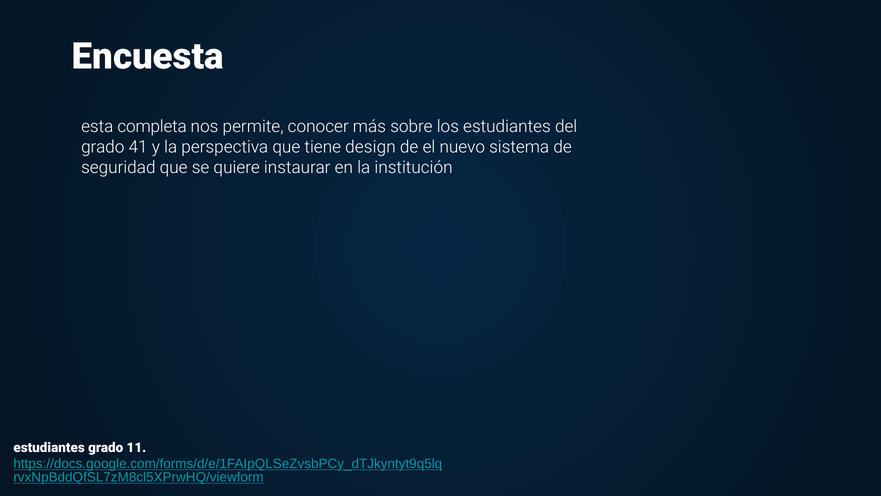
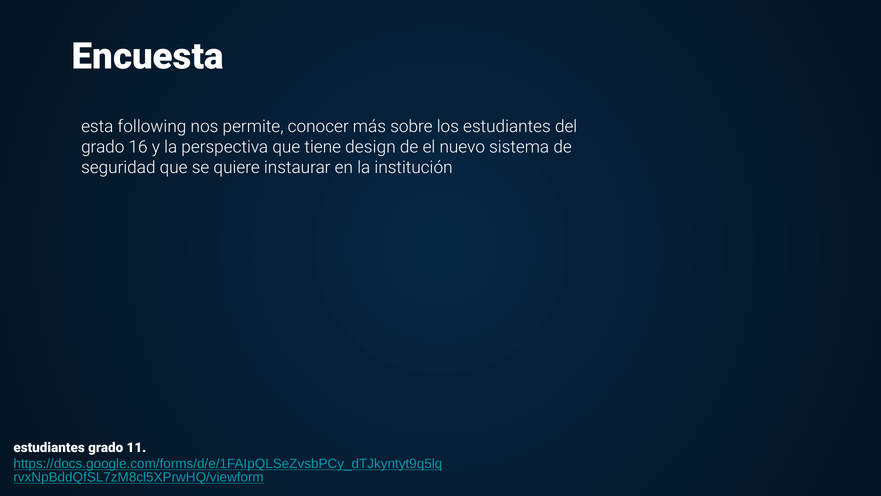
completa: completa -> following
41: 41 -> 16
